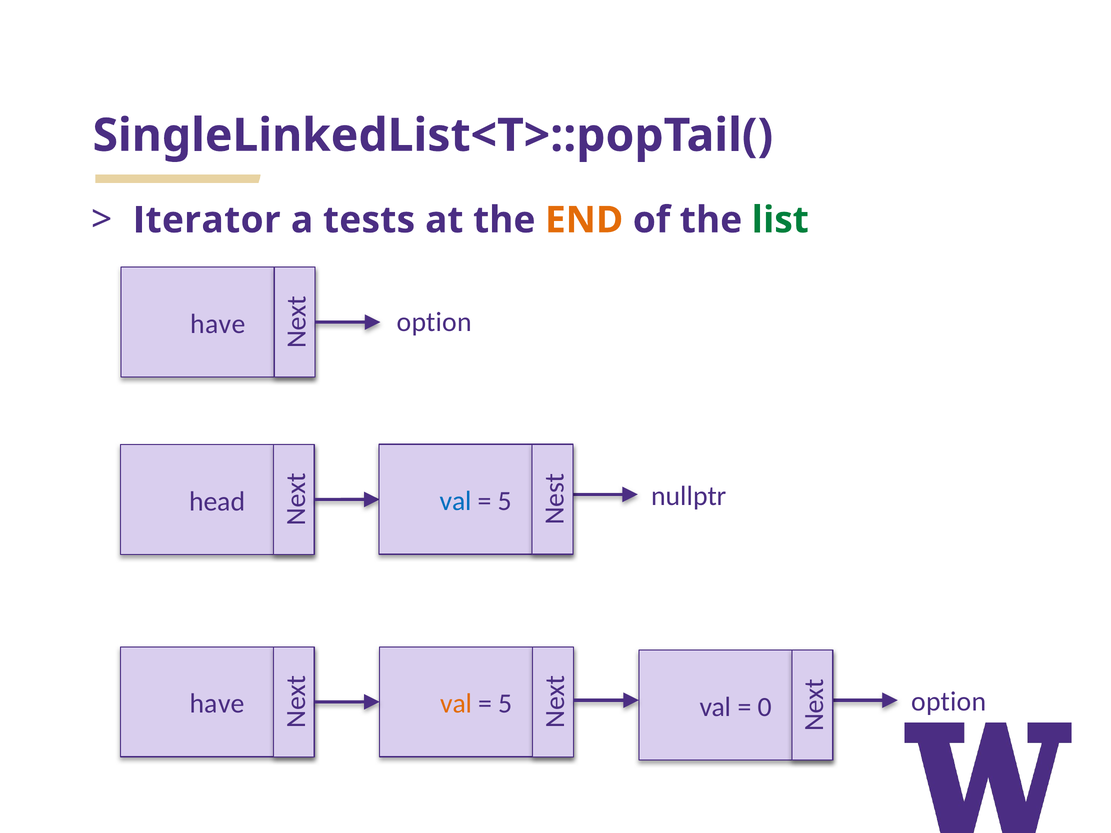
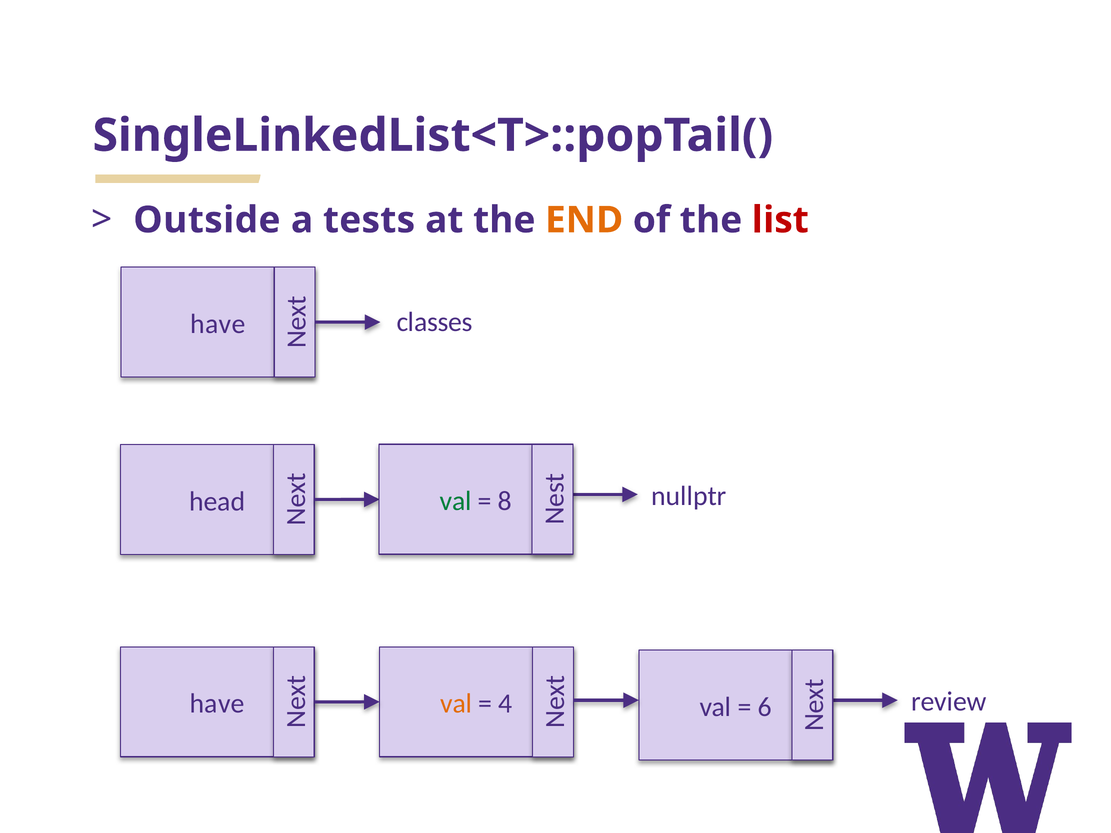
Iterator: Iterator -> Outside
list colour: green -> red
option at (434, 322): option -> classes
val at (456, 501) colour: blue -> green
5 at (505, 501): 5 -> 8
option at (949, 702): option -> review
5 at (505, 704): 5 -> 4
0: 0 -> 6
